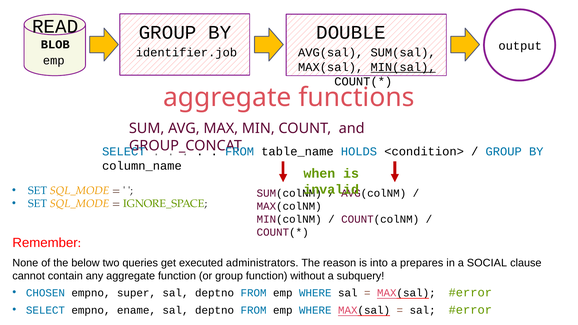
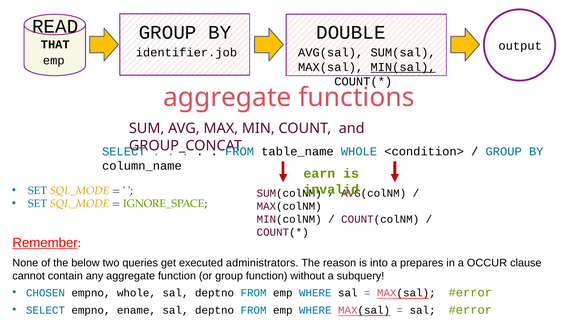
BLOB: BLOB -> THAT
table_name HOLDS: HOLDS -> WHOLE
when: when -> earn
Remember underline: none -> present
SOCIAL: SOCIAL -> OCCUR
empno super: super -> whole
